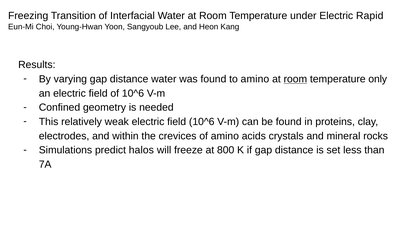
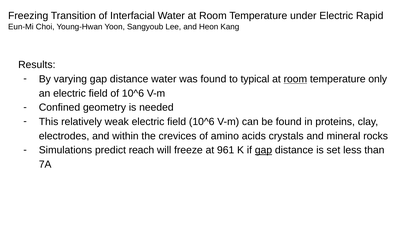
to amino: amino -> typical
halos: halos -> reach
800: 800 -> 961
gap at (264, 150) underline: none -> present
